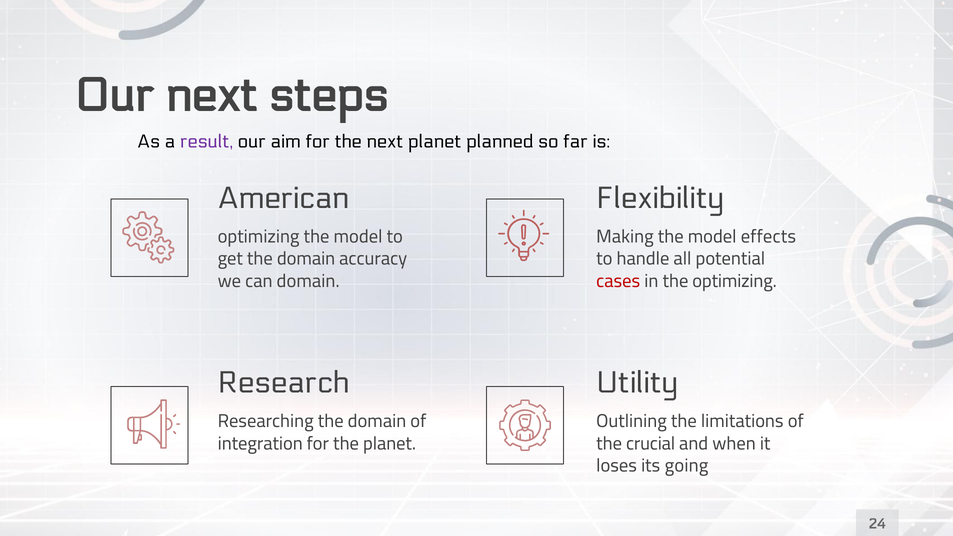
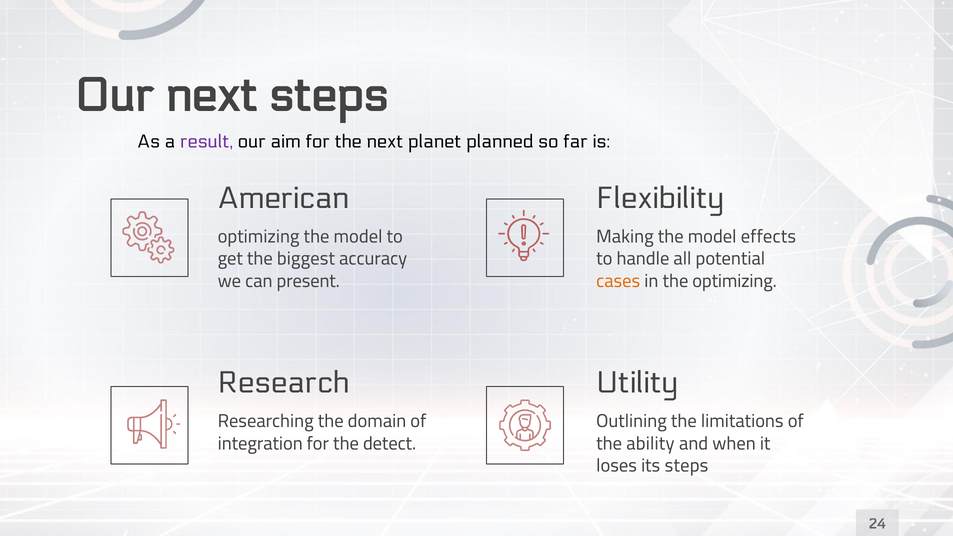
get the domain: domain -> biggest
can domain: domain -> present
cases colour: red -> orange
the planet: planet -> detect
crucial: crucial -> ability
its going: going -> steps
